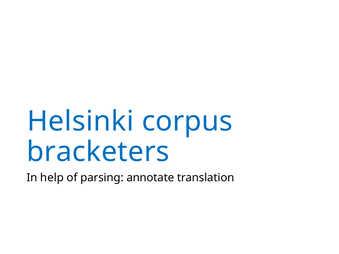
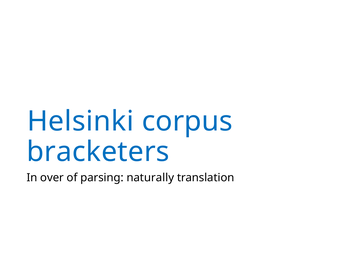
help: help -> over
annotate: annotate -> naturally
